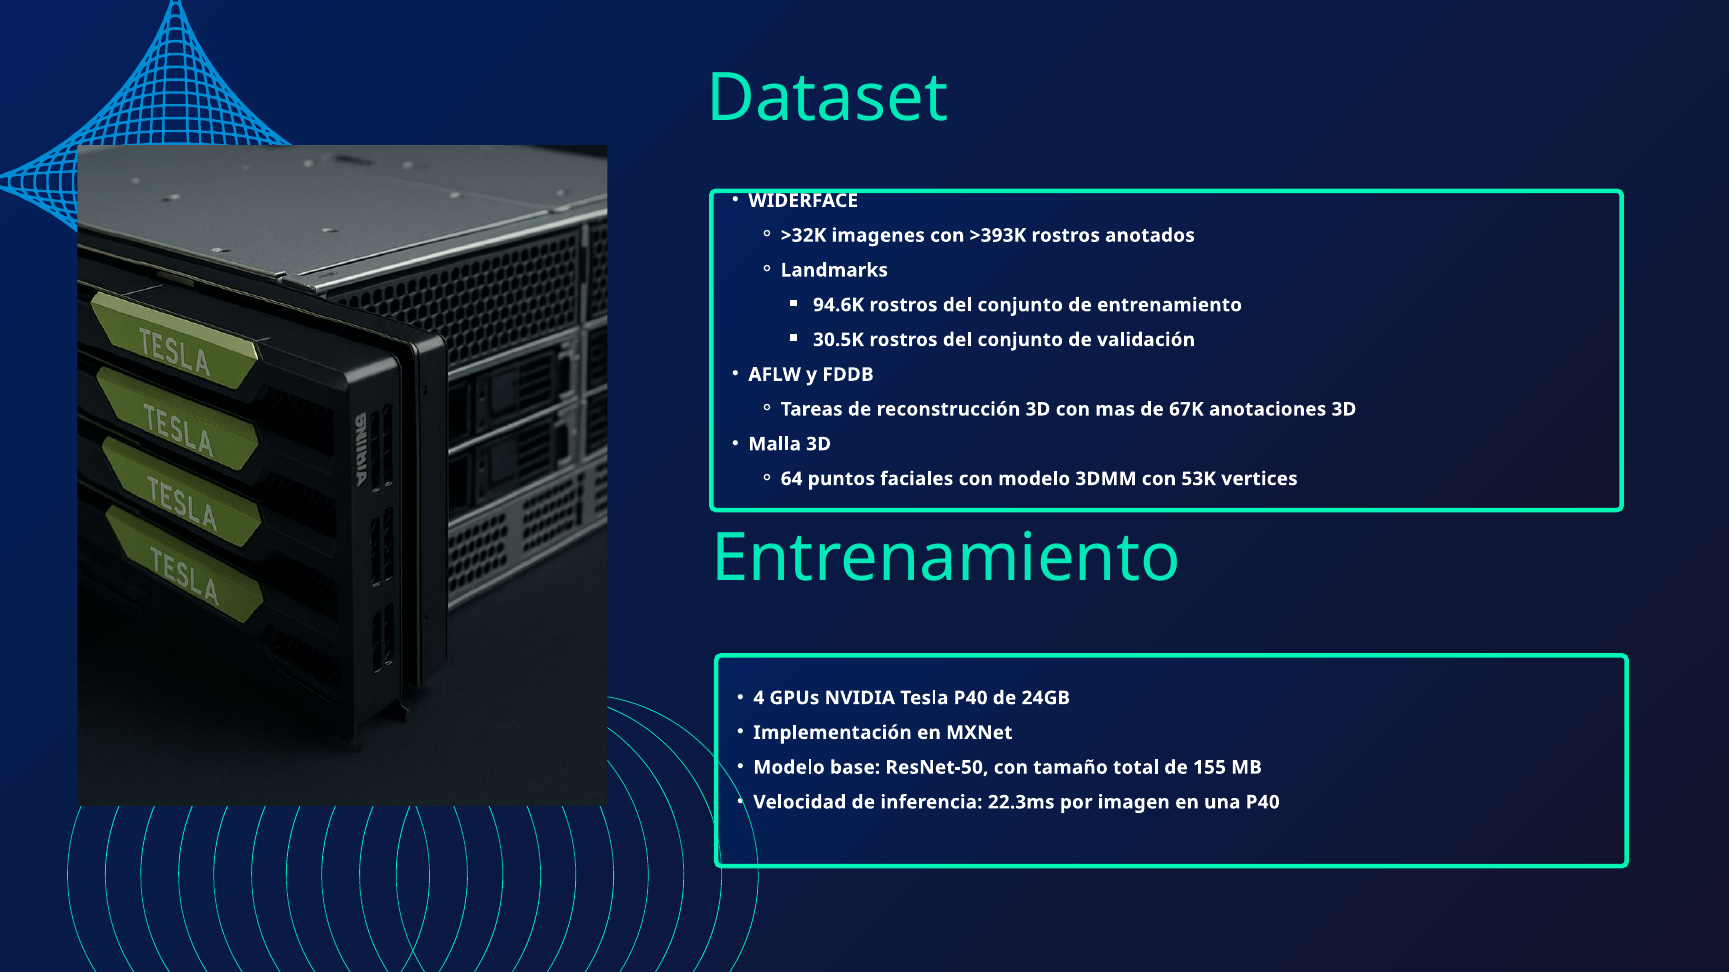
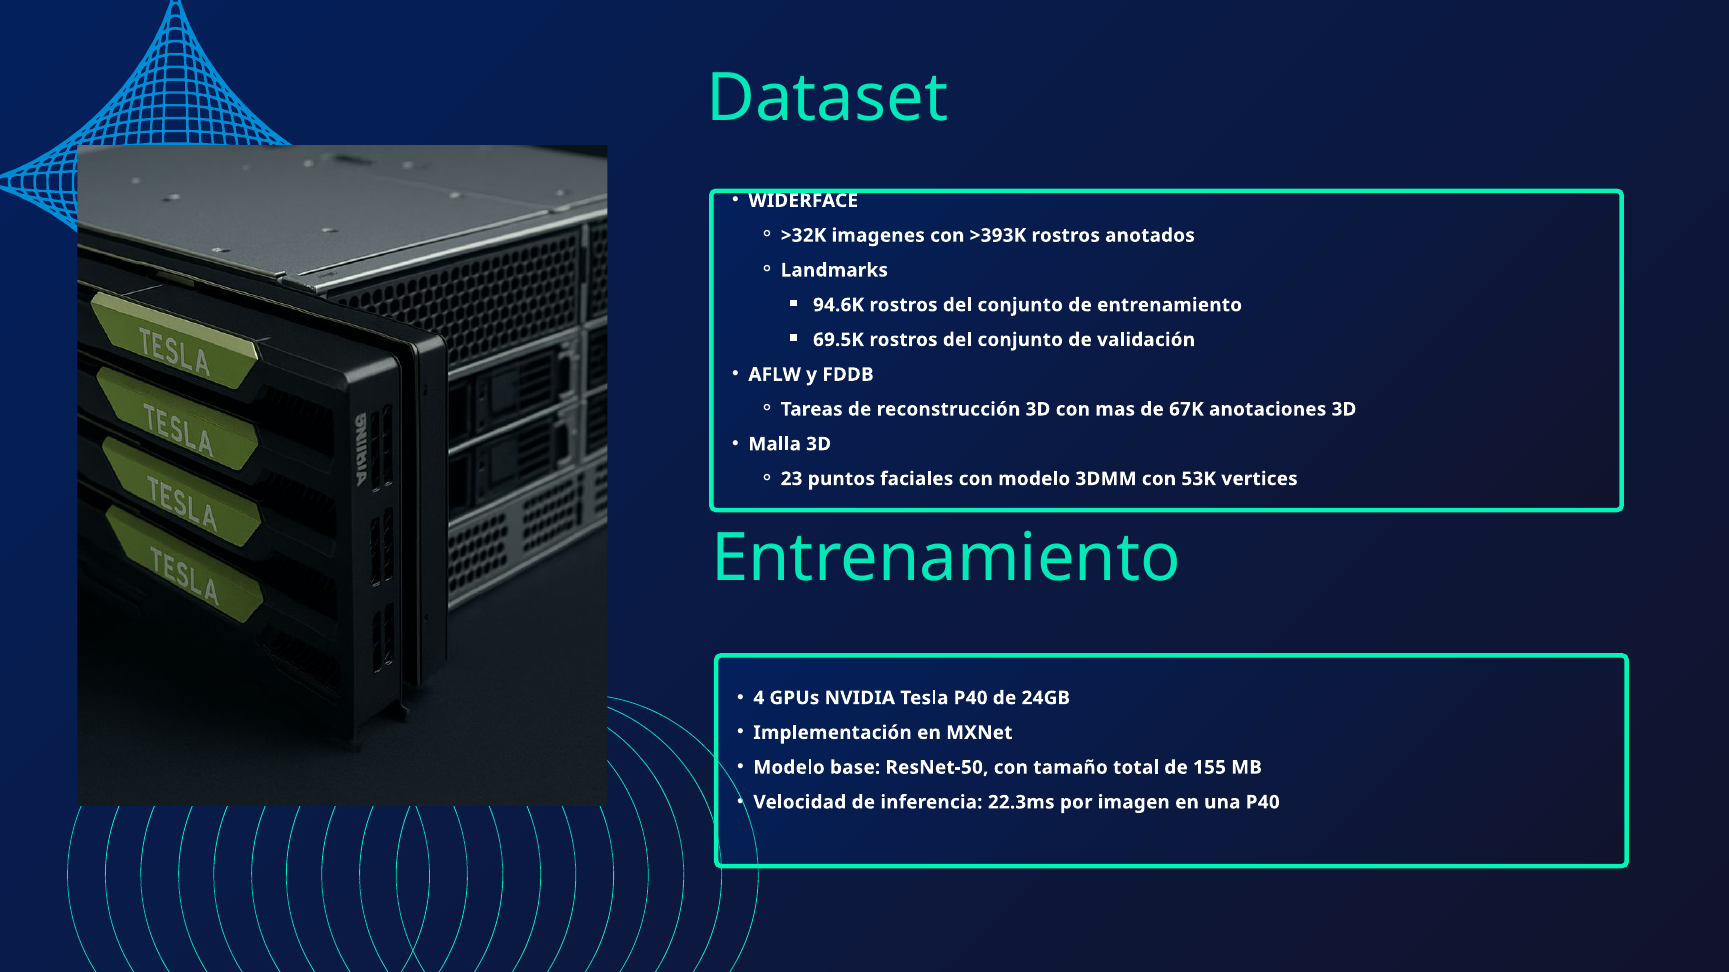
30.5K: 30.5K -> 69.5K
64: 64 -> 23
